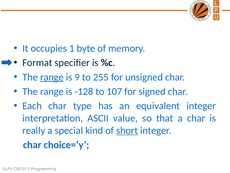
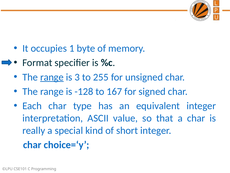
9: 9 -> 3
107: 107 -> 167
short underline: present -> none
